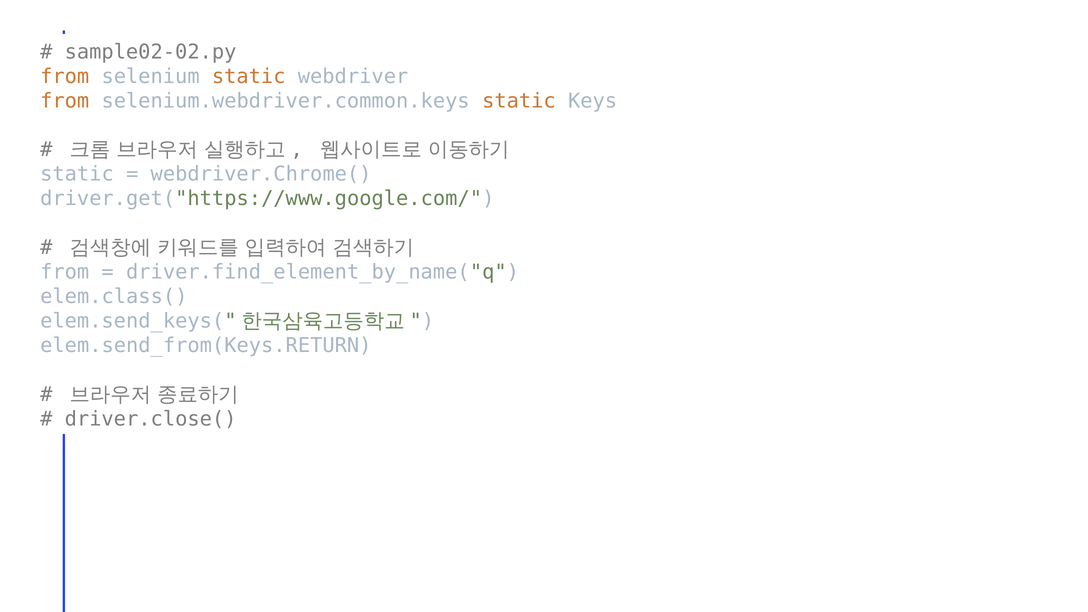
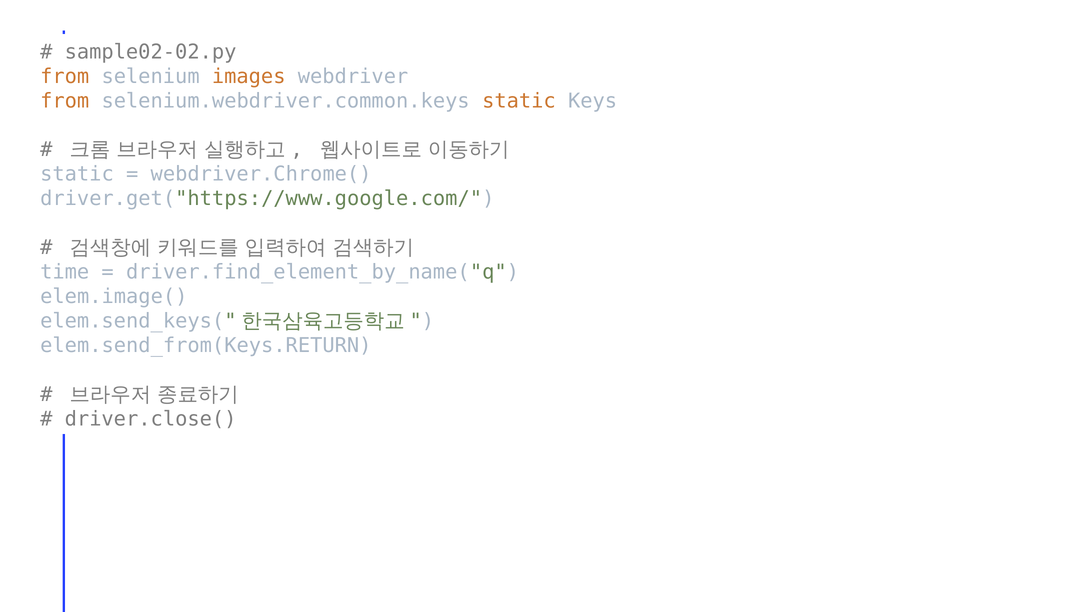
selenium static: static -> images
from at (65, 272): from -> time
elem.class(: elem.class( -> elem.image(
